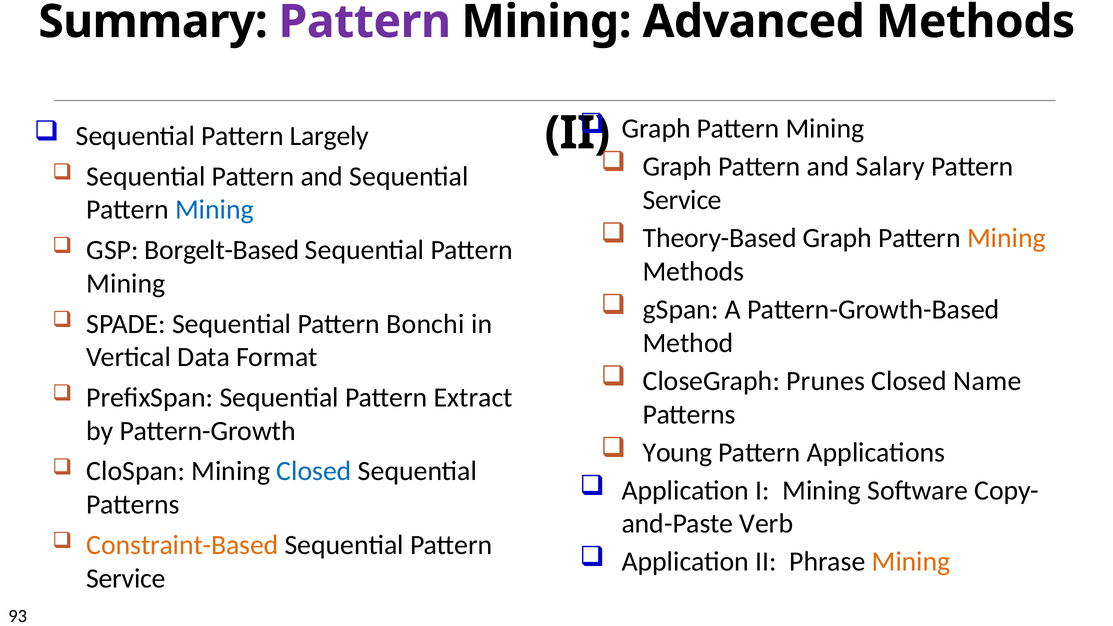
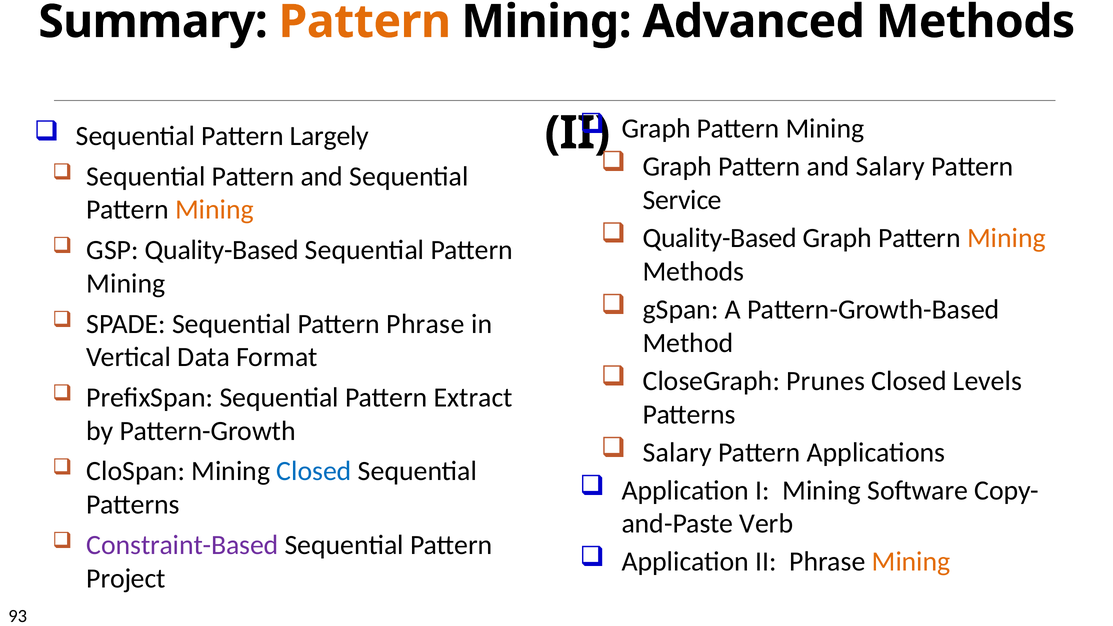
Pattern at (365, 22) colour: purple -> orange
Mining at (215, 210) colour: blue -> orange
Theory-Based at (720, 238): Theory-Based -> Quality-Based
GSP Borgelt-Based: Borgelt-Based -> Quality-Based
Pattern Bonchi: Bonchi -> Phrase
Name: Name -> Levels
Young at (677, 452): Young -> Salary
Constraint-Based colour: orange -> purple
Service at (126, 578): Service -> Project
